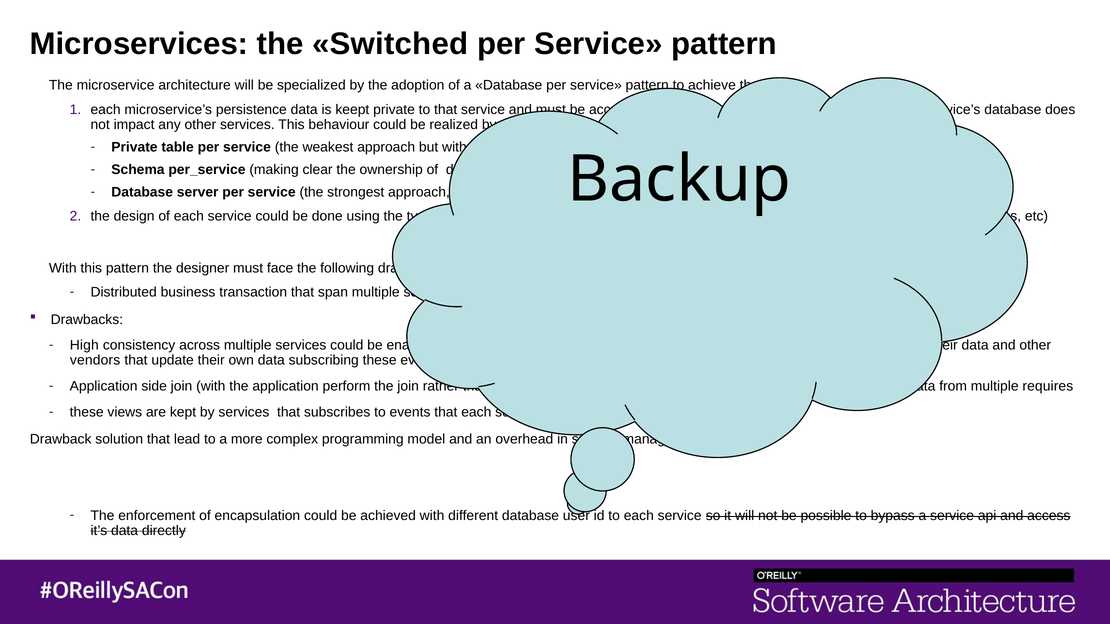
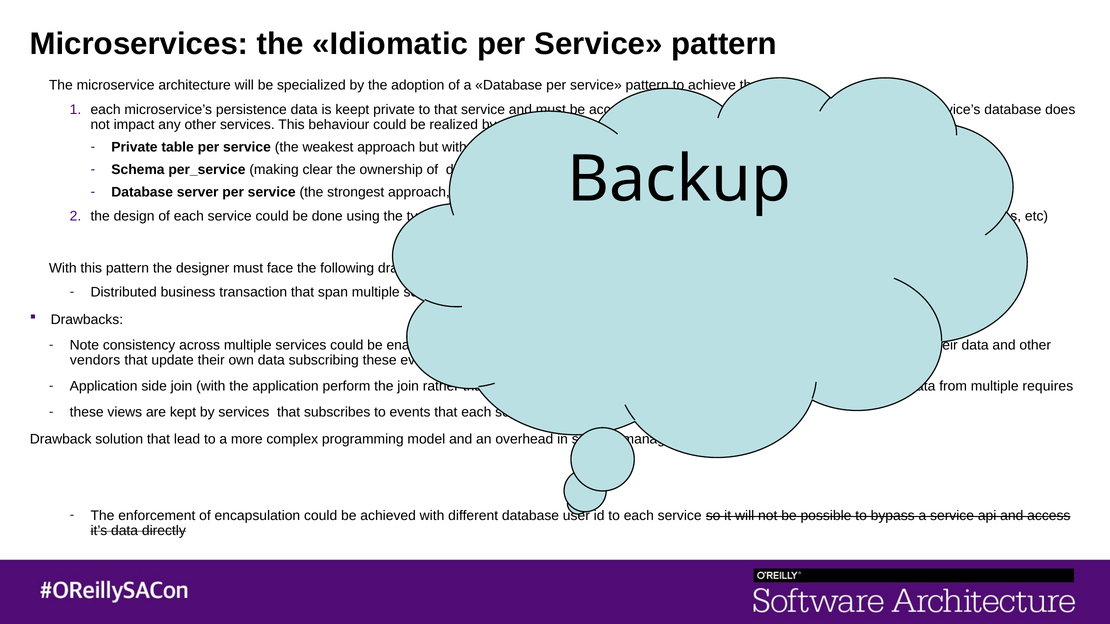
Switched: Switched -> Idiomatic
High: High -> Note
